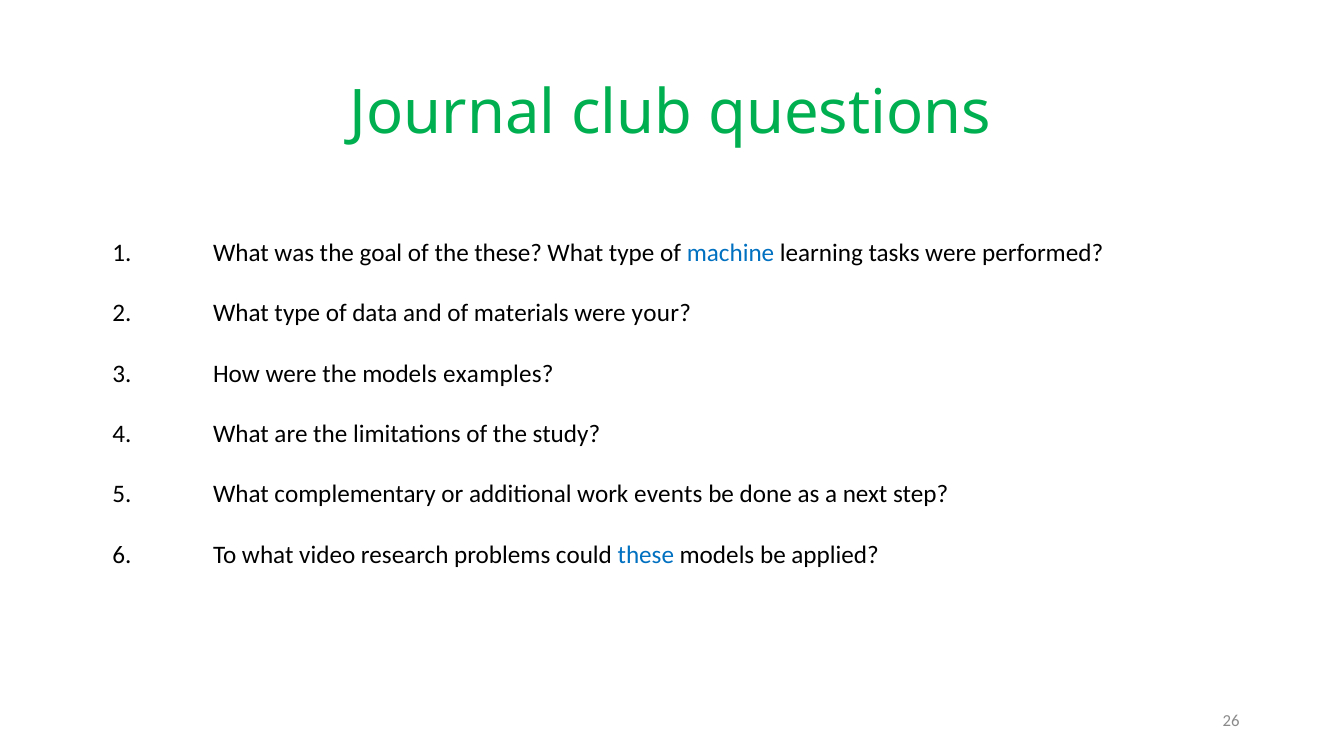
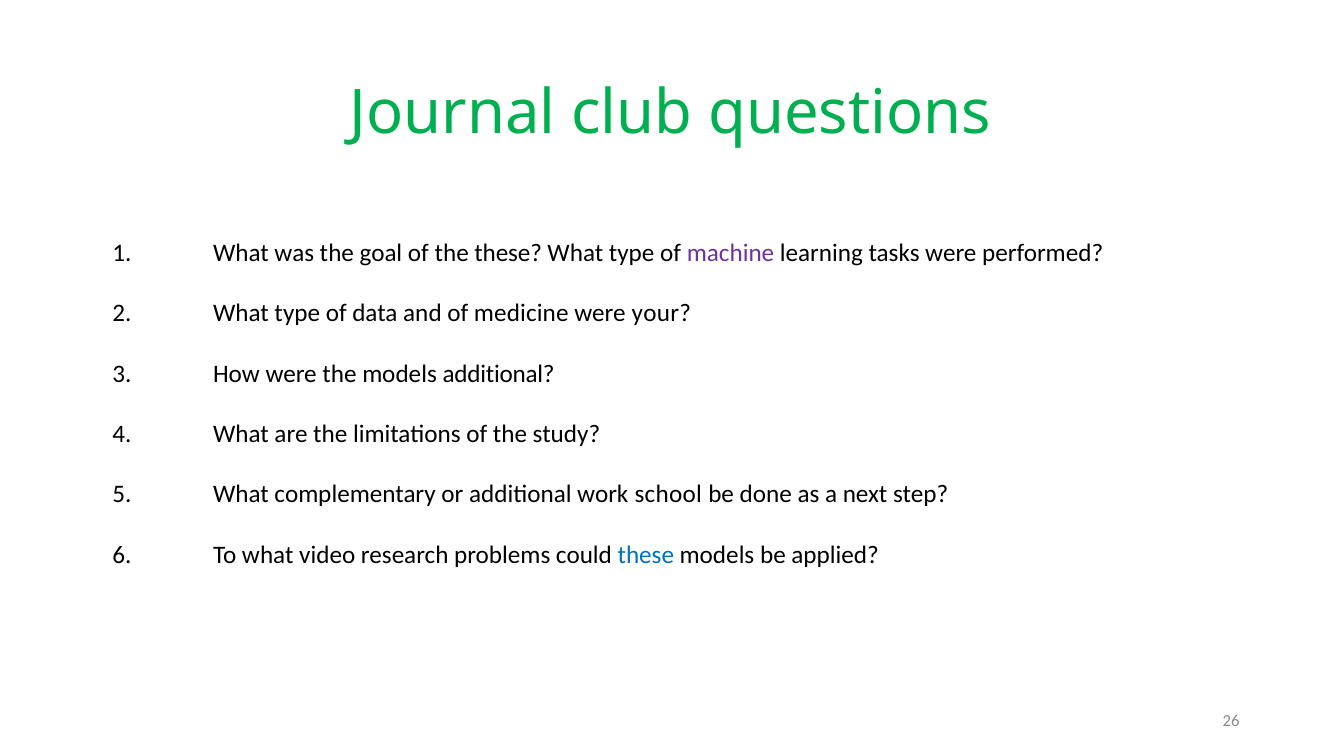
machine colour: blue -> purple
materials: materials -> medicine
models examples: examples -> additional
events: events -> school
